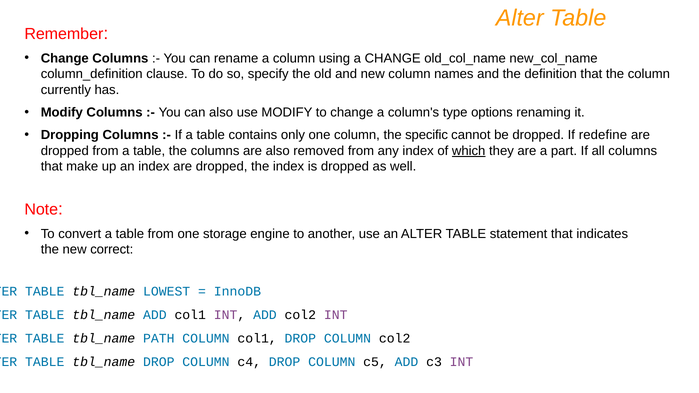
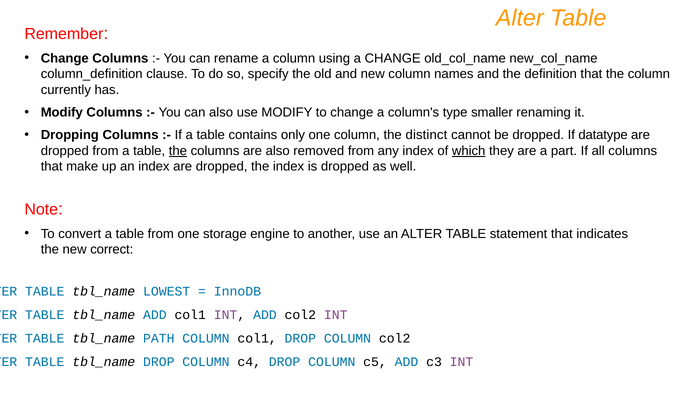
options: options -> smaller
specific: specific -> distinct
redefine: redefine -> datatype
the at (178, 151) underline: none -> present
